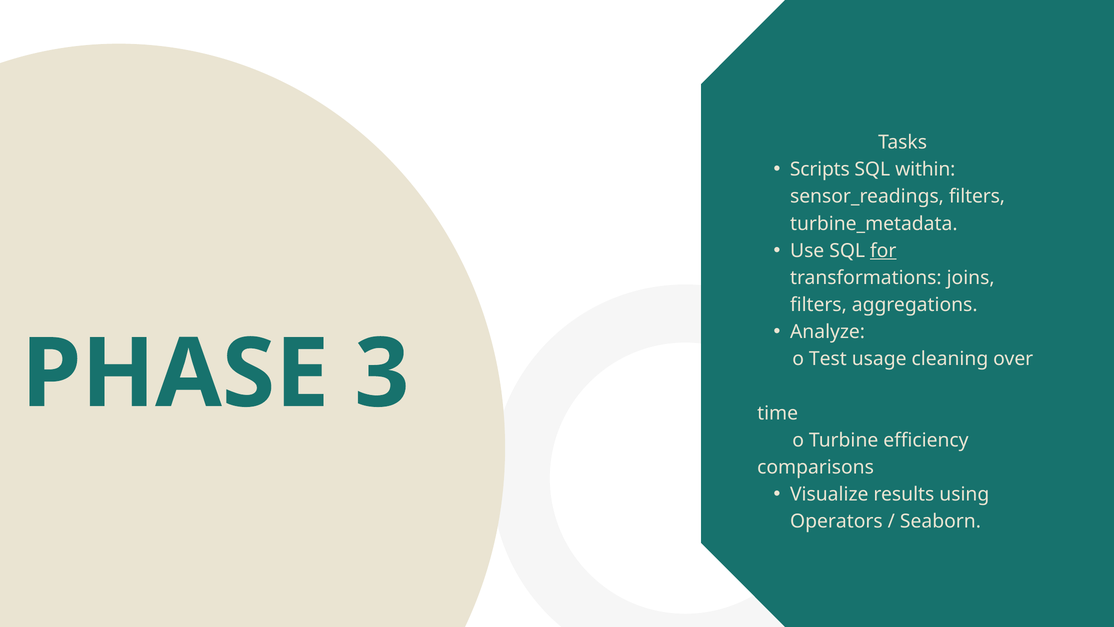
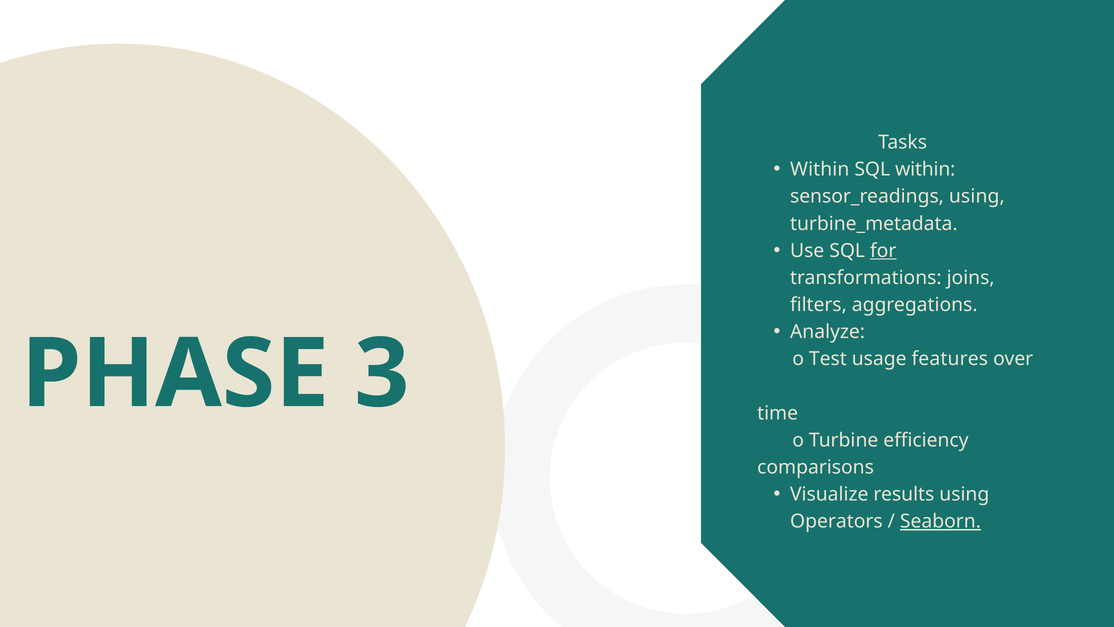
Scripts at (820, 169): Scripts -> Within
sensor_readings filters: filters -> using
cleaning: cleaning -> features
Seaborn underline: none -> present
